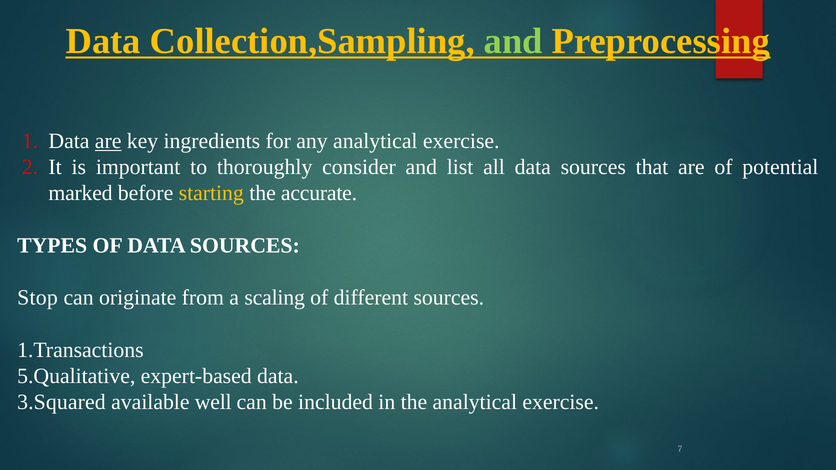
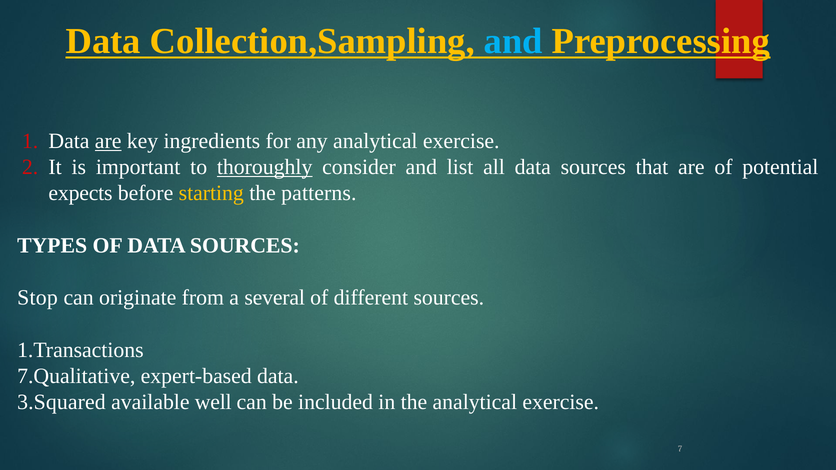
and at (513, 41) colour: light green -> light blue
thoroughly underline: none -> present
marked: marked -> expects
accurate: accurate -> patterns
scaling: scaling -> several
5.Qualitative: 5.Qualitative -> 7.Qualitative
